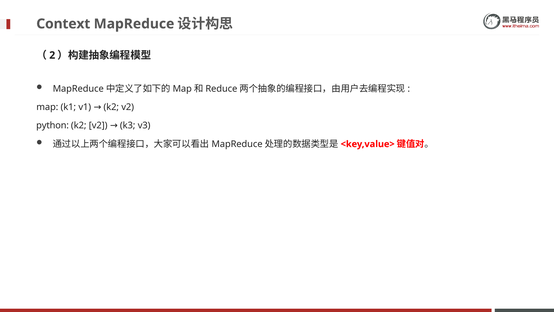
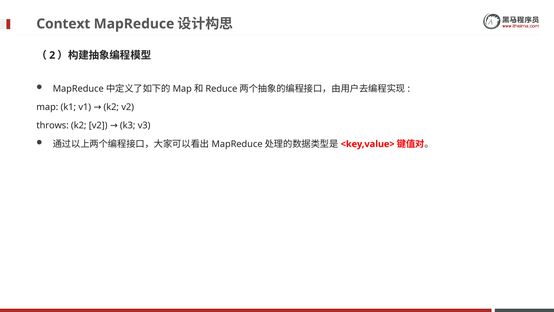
python: python -> throws
